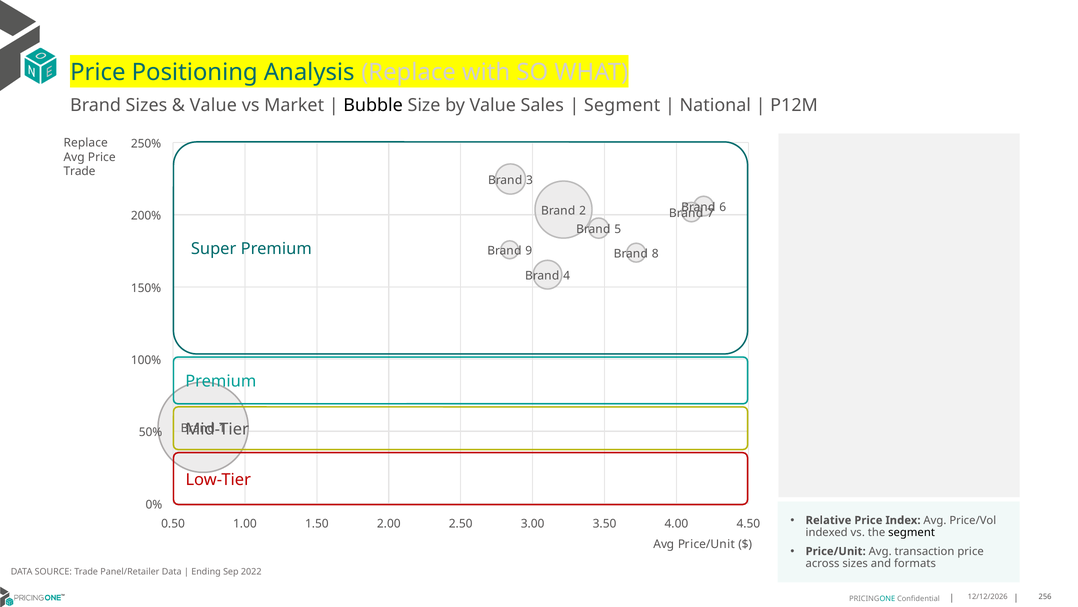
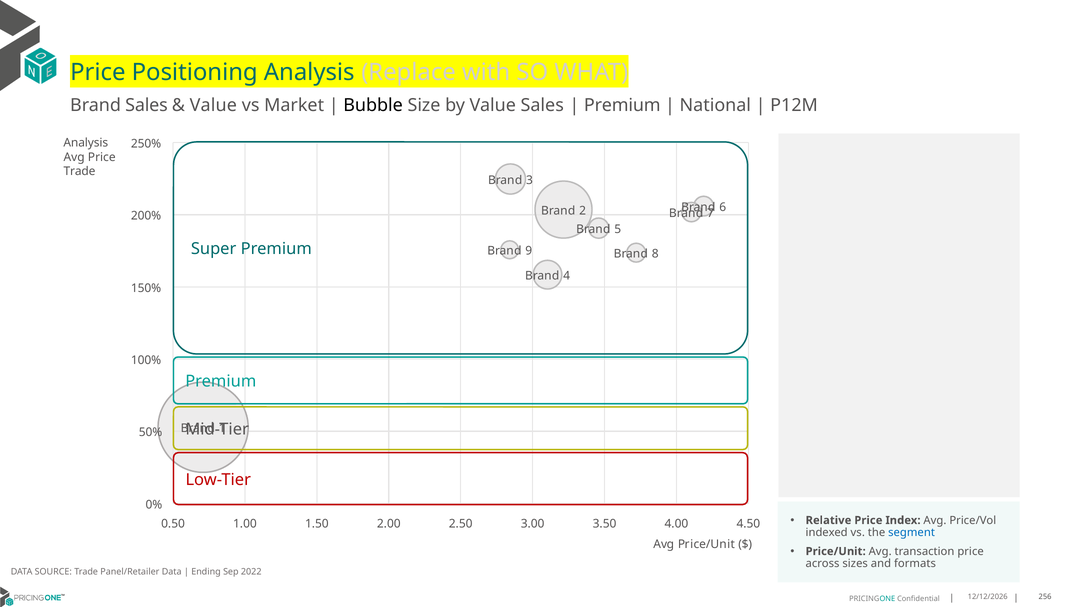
Brand Sizes: Sizes -> Sales
Segment at (622, 105): Segment -> Premium
Replace at (86, 143): Replace -> Analysis
segment at (912, 532) colour: black -> blue
